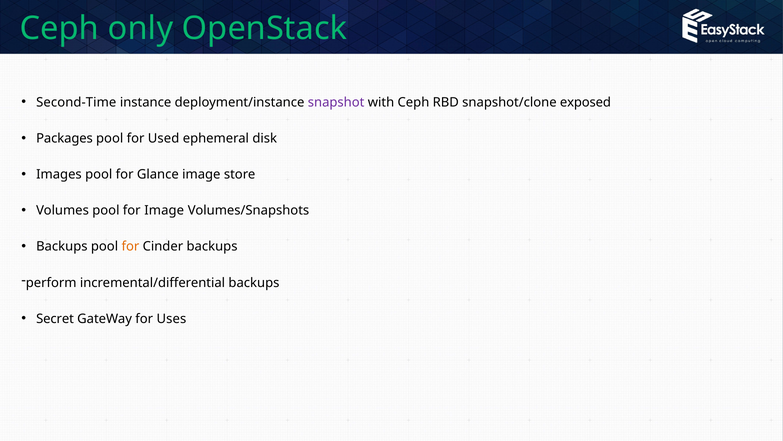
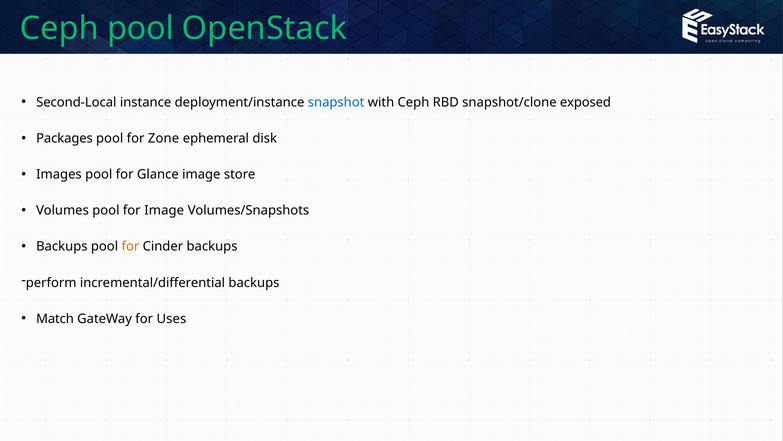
Ceph only: only -> pool
Second-Time: Second-Time -> Second-Local
snapshot colour: purple -> blue
Used: Used -> Zone
Secret: Secret -> Match
